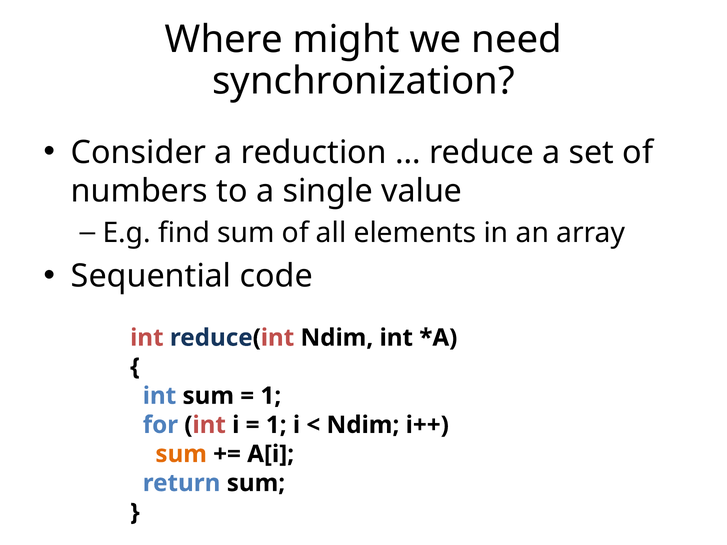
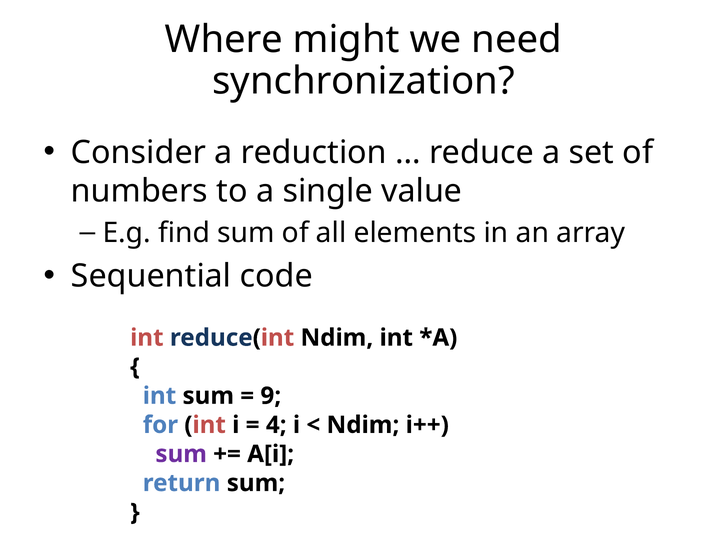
1 at (271, 396): 1 -> 9
1 at (276, 425): 1 -> 4
sum at (181, 454) colour: orange -> purple
